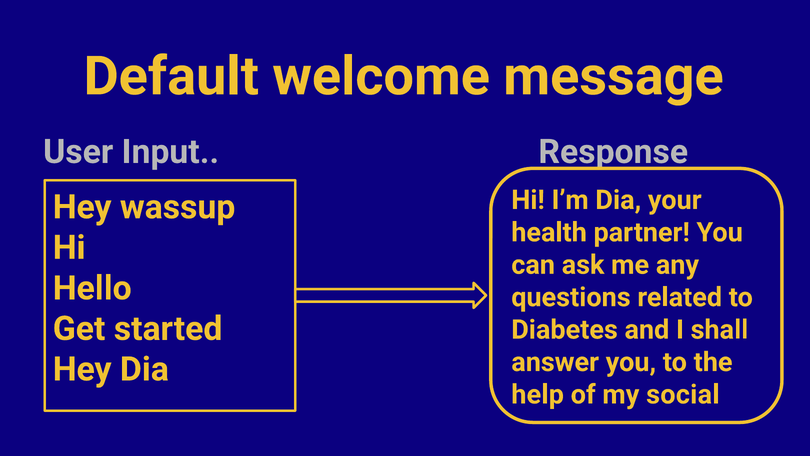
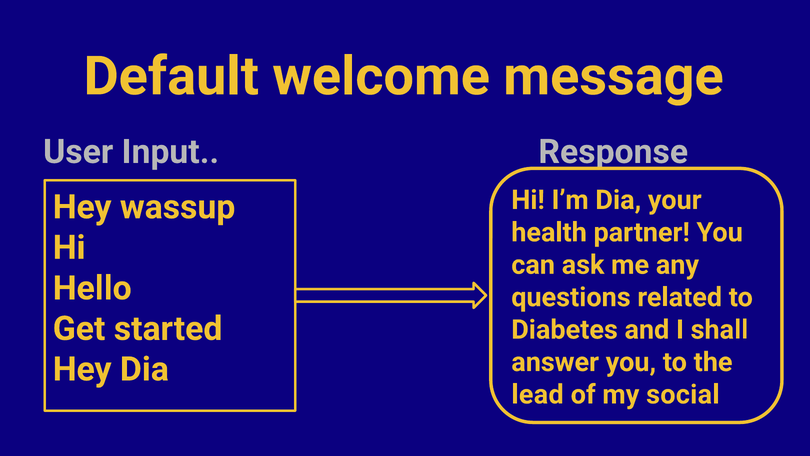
help: help -> lead
